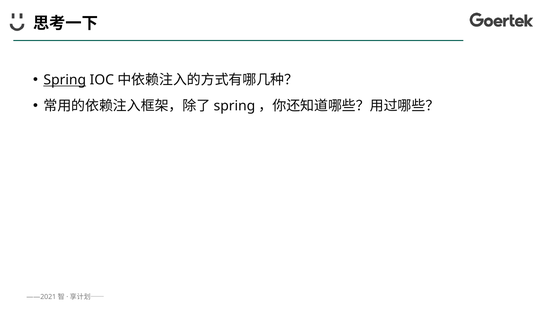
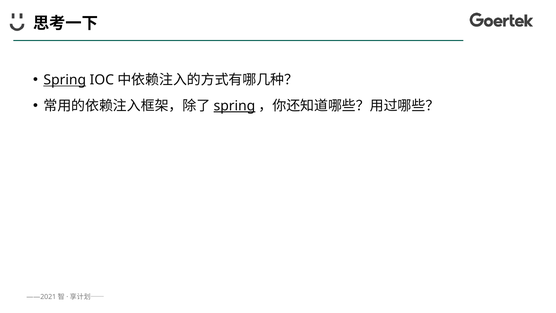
spring at (234, 106) underline: none -> present
